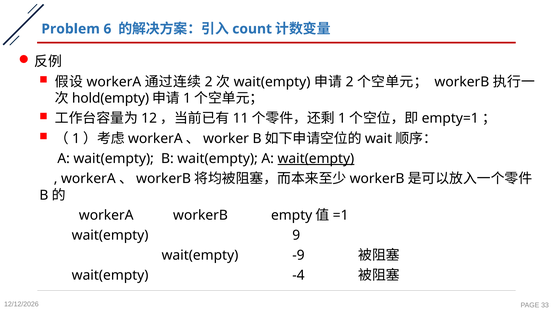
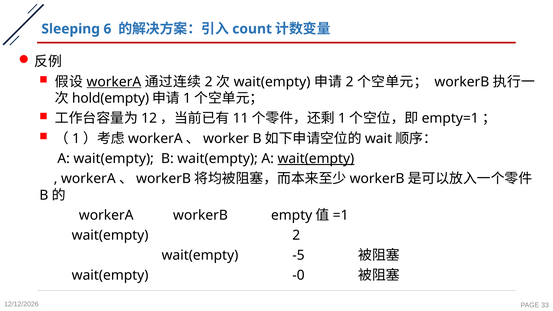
Problem: Problem -> Sleeping
workerA at (114, 82) underline: none -> present
wait(empty 9: 9 -> 2
-9: -9 -> -5
-4: -4 -> -0
